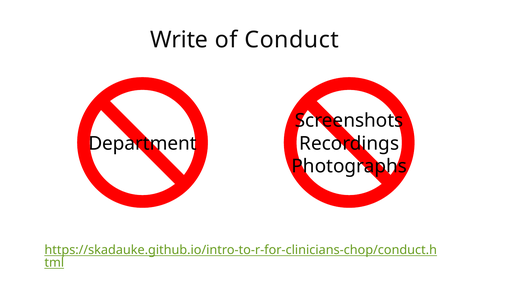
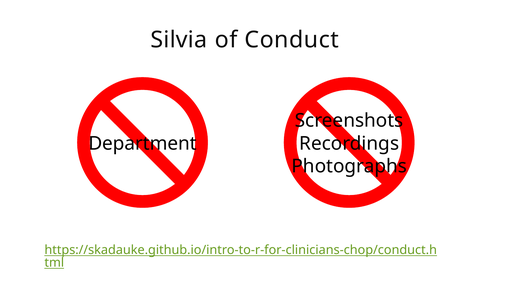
Write: Write -> Silvia
